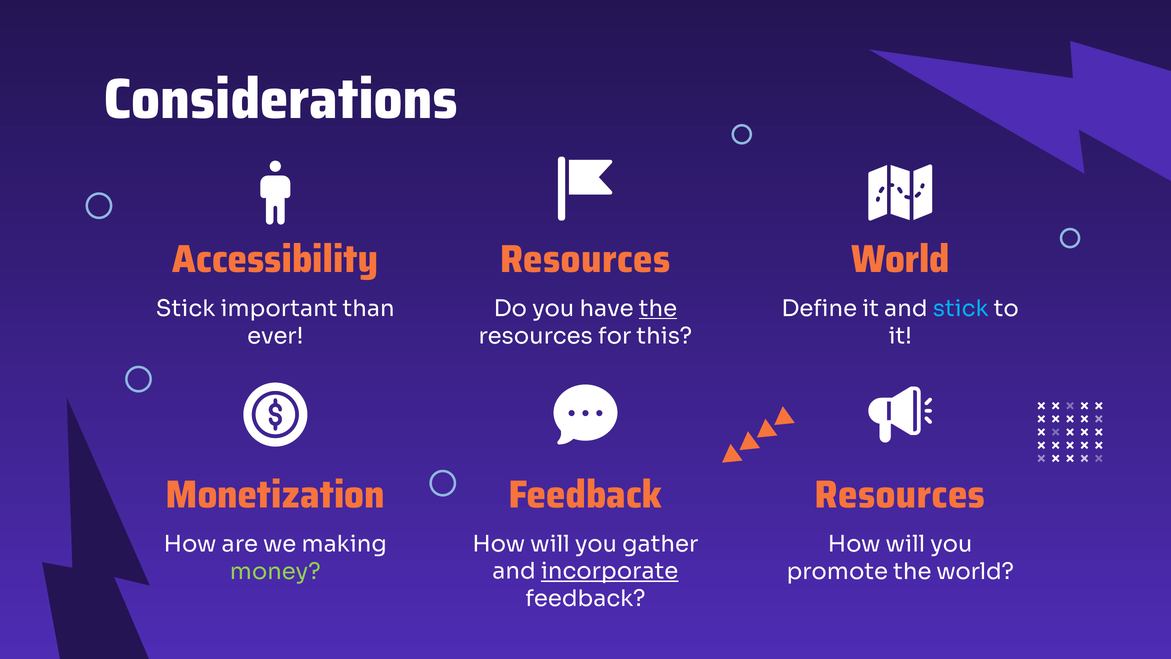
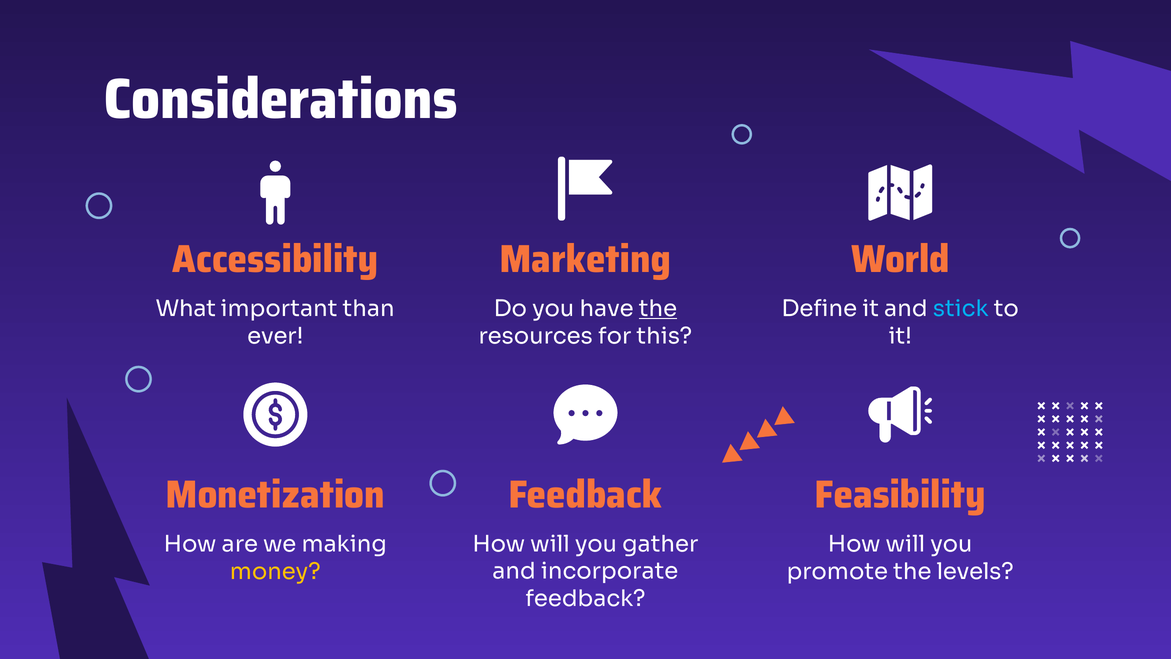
Accessibility Resources: Resources -> Marketing
Stick at (186, 309): Stick -> What
Resources at (900, 495): Resources -> Feasibility
incorporate underline: present -> none
money colour: light green -> yellow
the world: world -> levels
